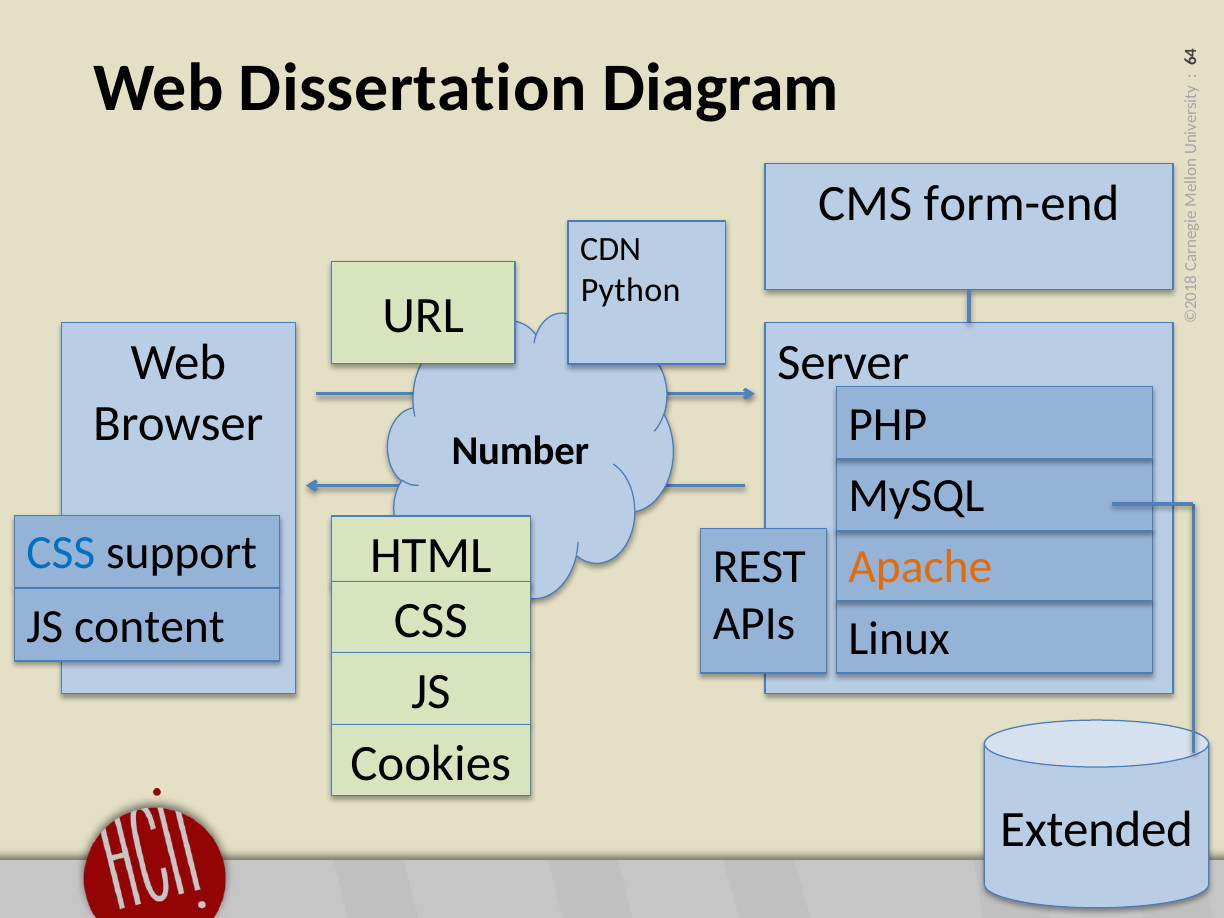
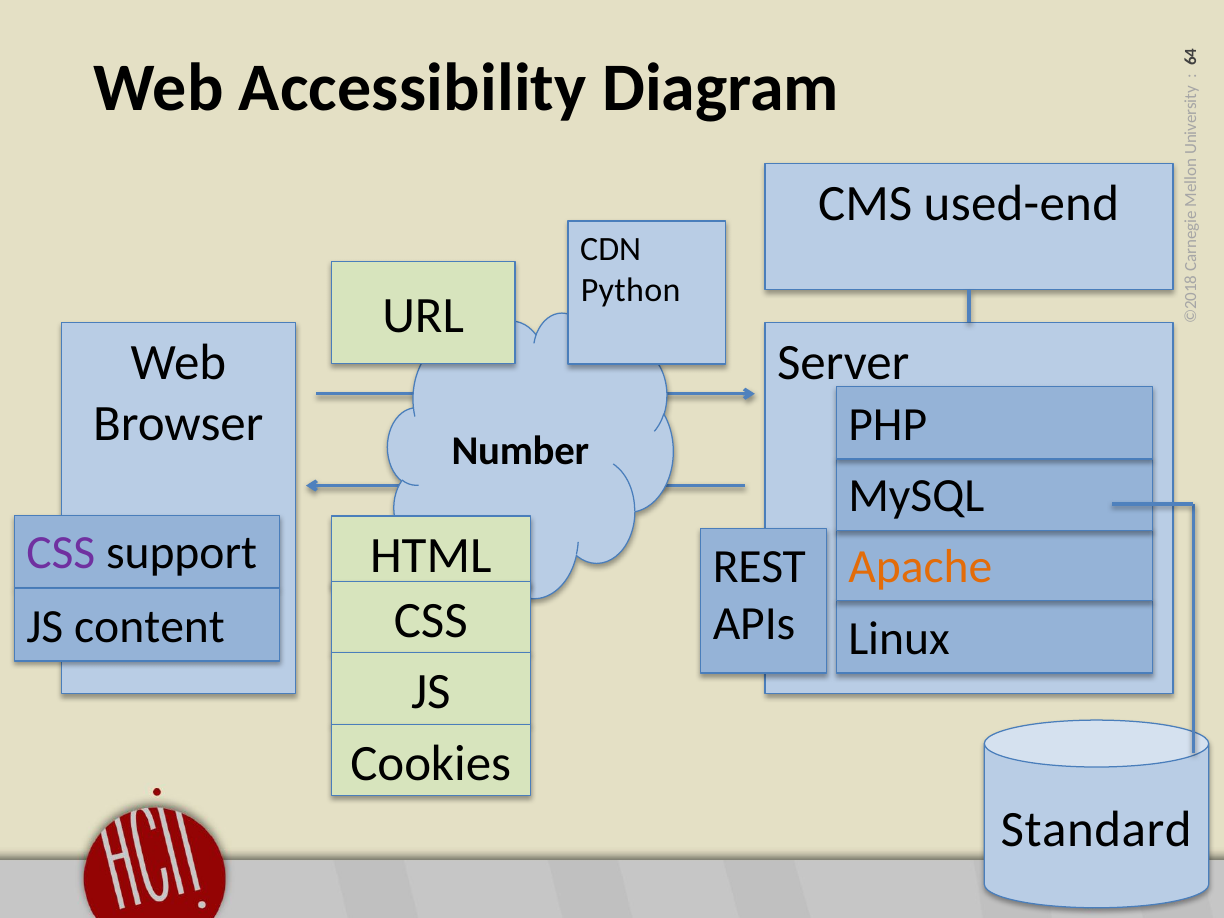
Dissertation: Dissertation -> Accessibility
form-end: form-end -> used-end
CSS at (61, 553) colour: blue -> purple
Extended: Extended -> Standard
